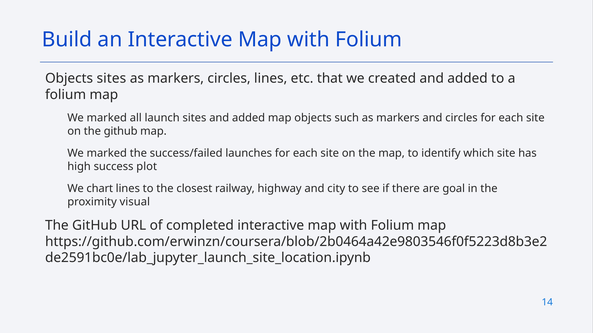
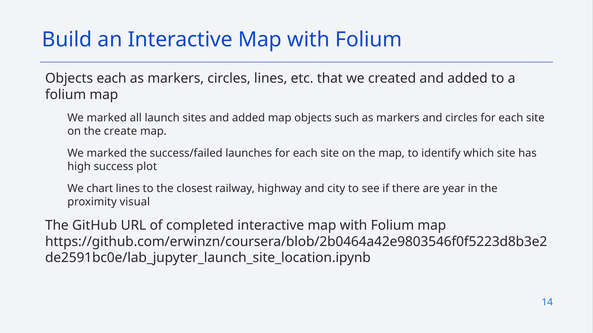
Objects sites: sites -> each
on the github: github -> create
goal: goal -> year
